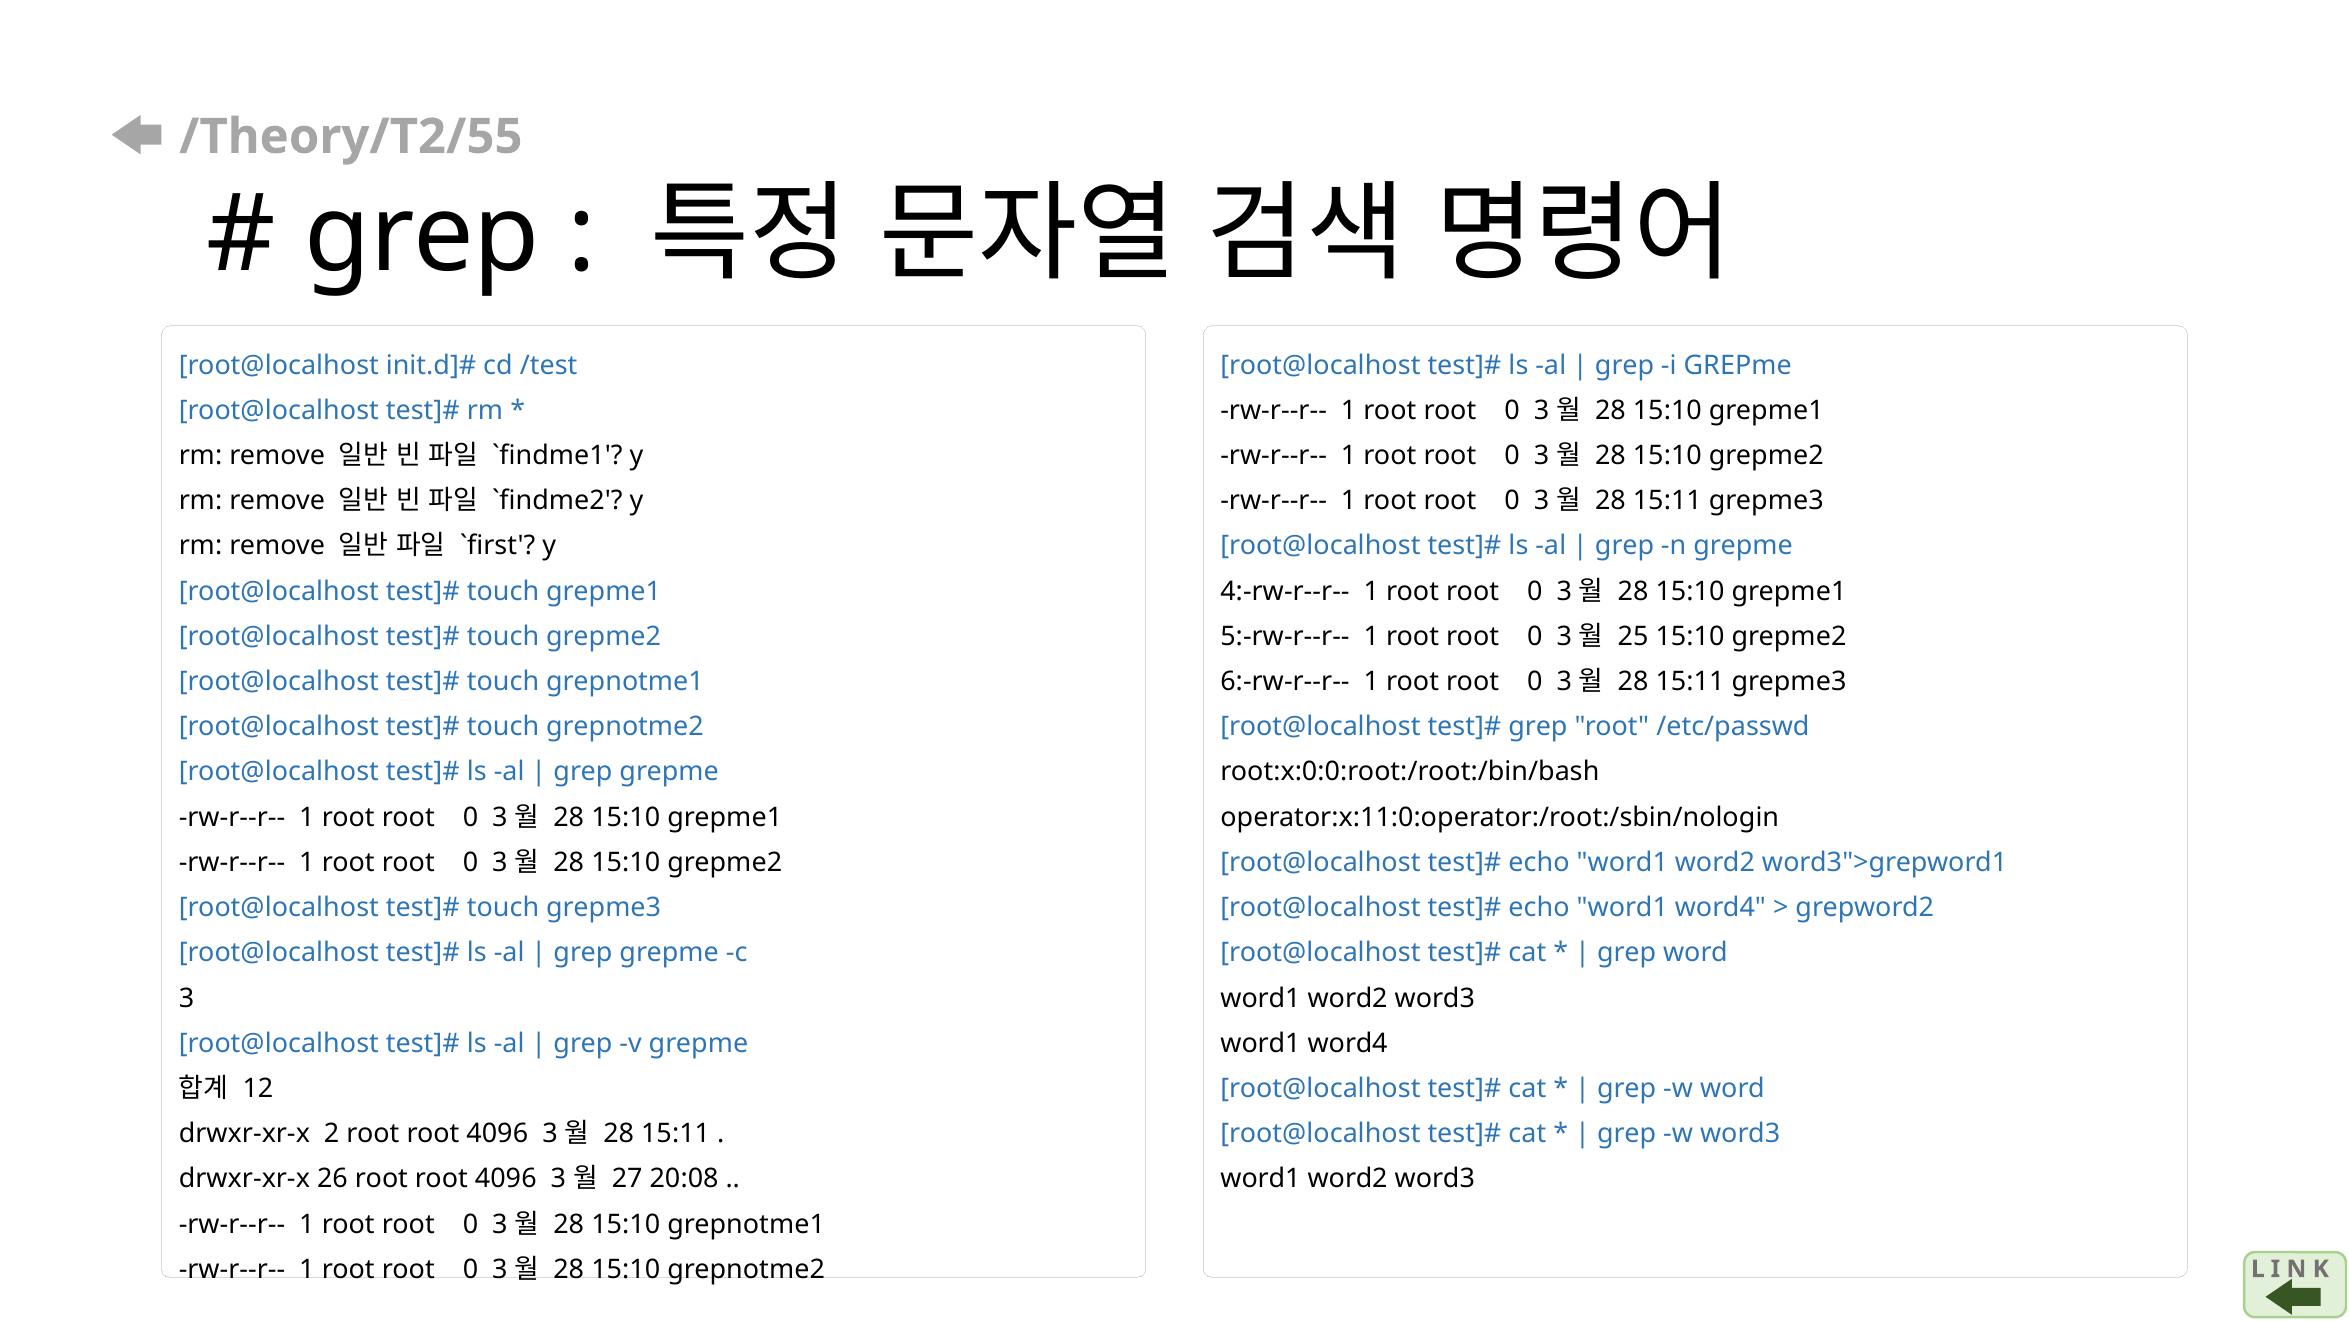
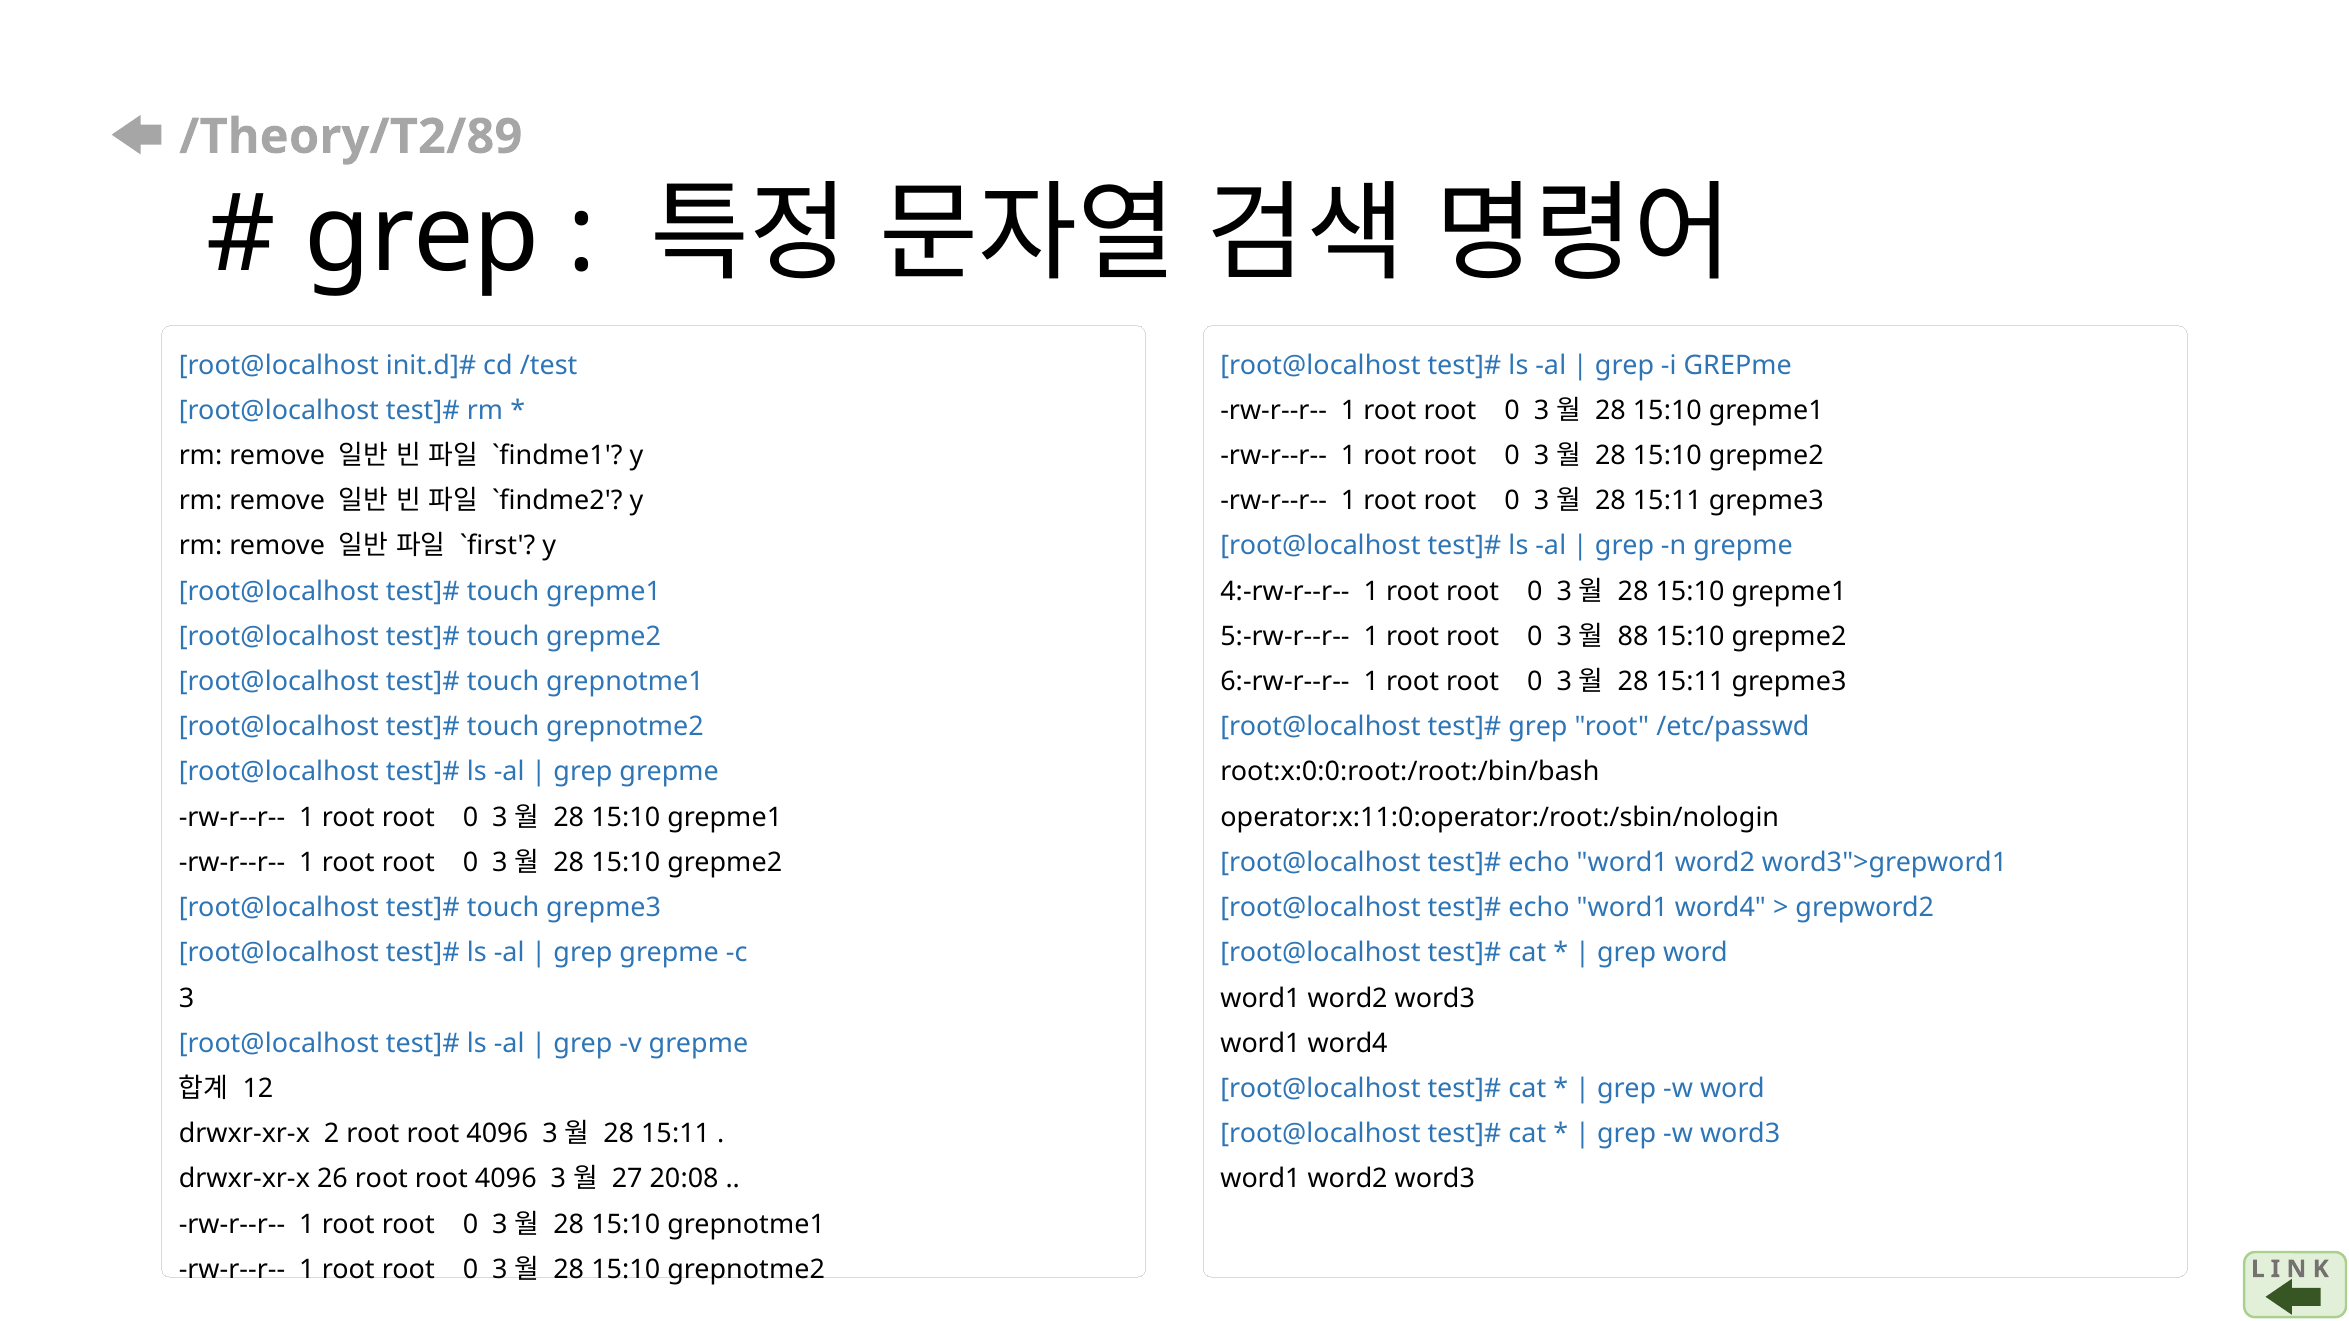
/Theory/T2/55: /Theory/T2/55 -> /Theory/T2/89
25: 25 -> 88
